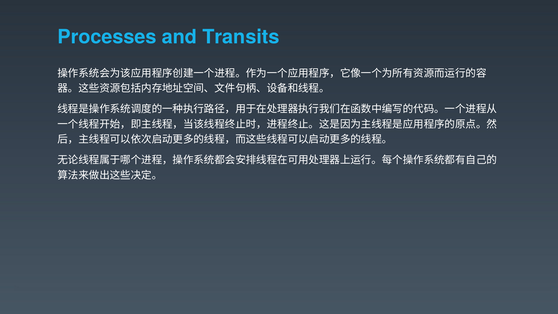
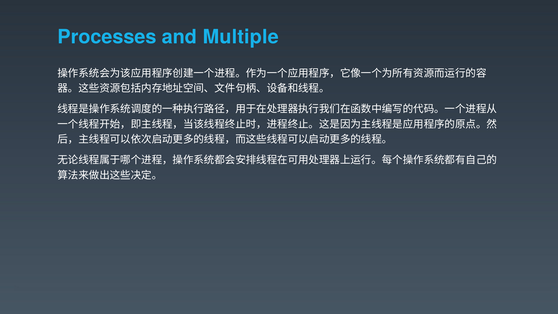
Transits: Transits -> Multiple
